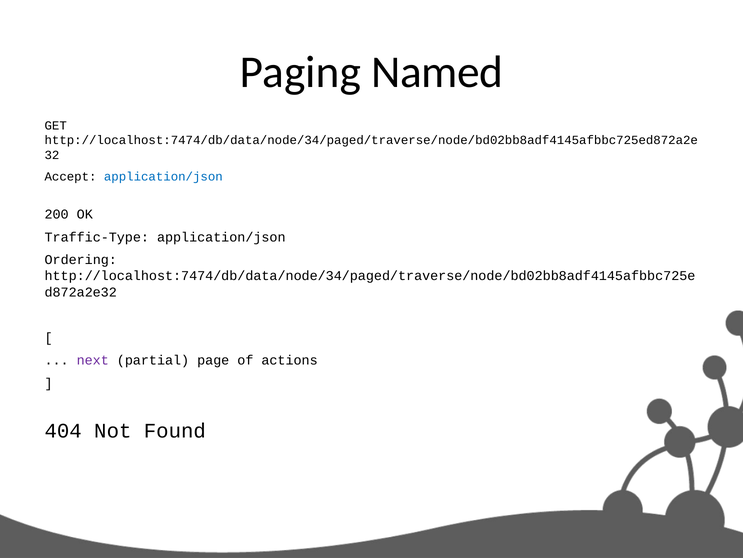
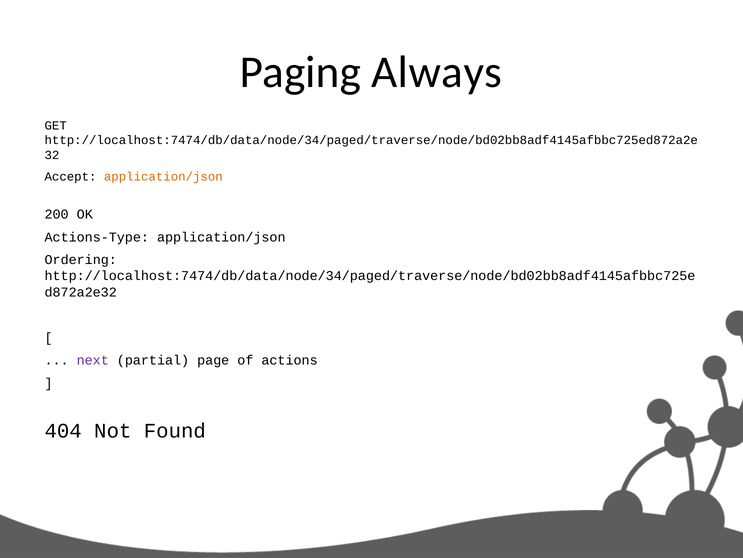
Named: Named -> Always
application/json at (163, 176) colour: blue -> orange
Traffic-Type: Traffic-Type -> Actions-Type
